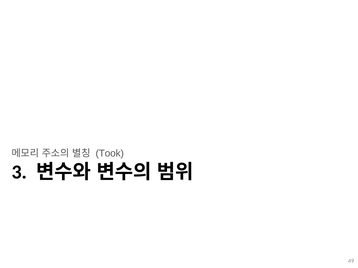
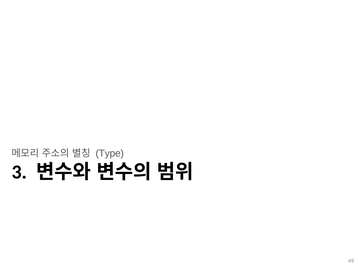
Took: Took -> Type
